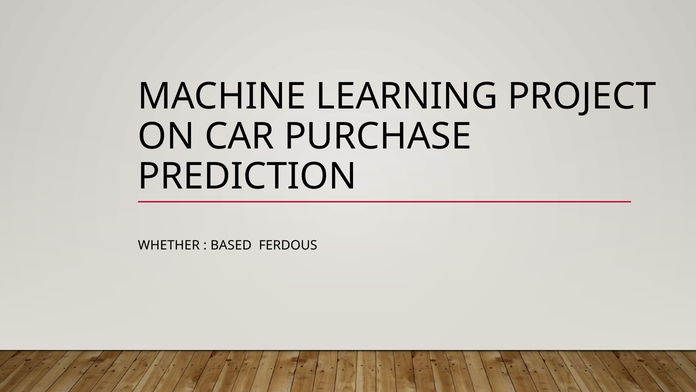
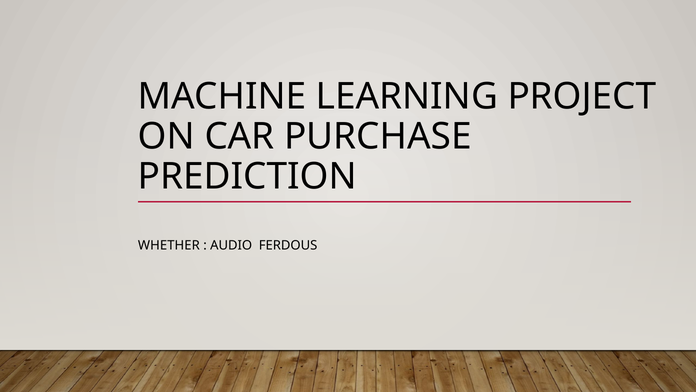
BASED: BASED -> AUDIO
